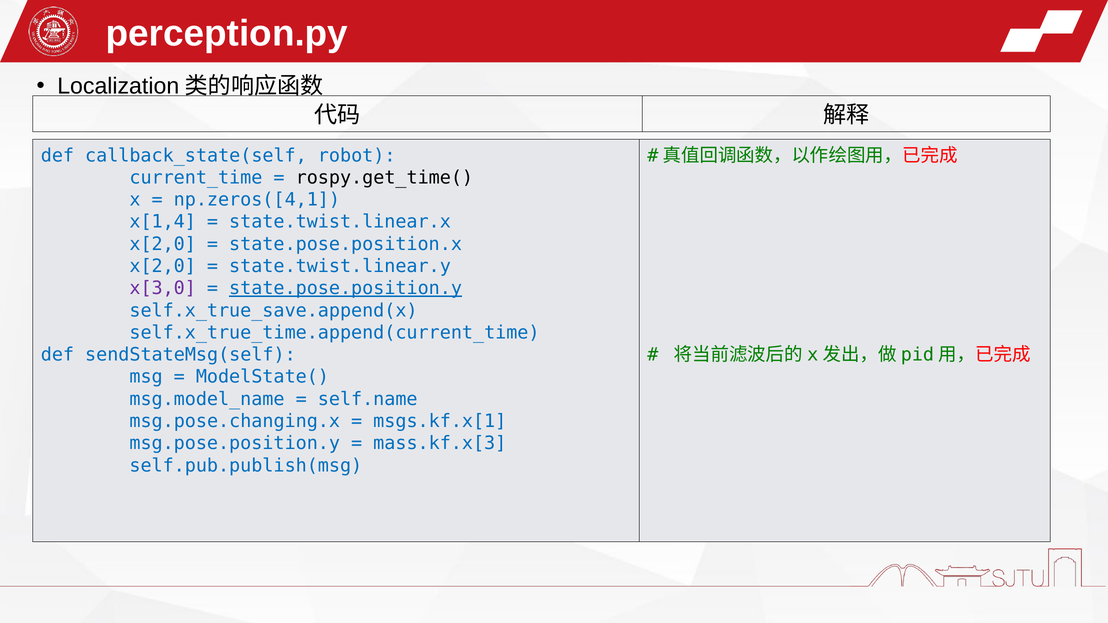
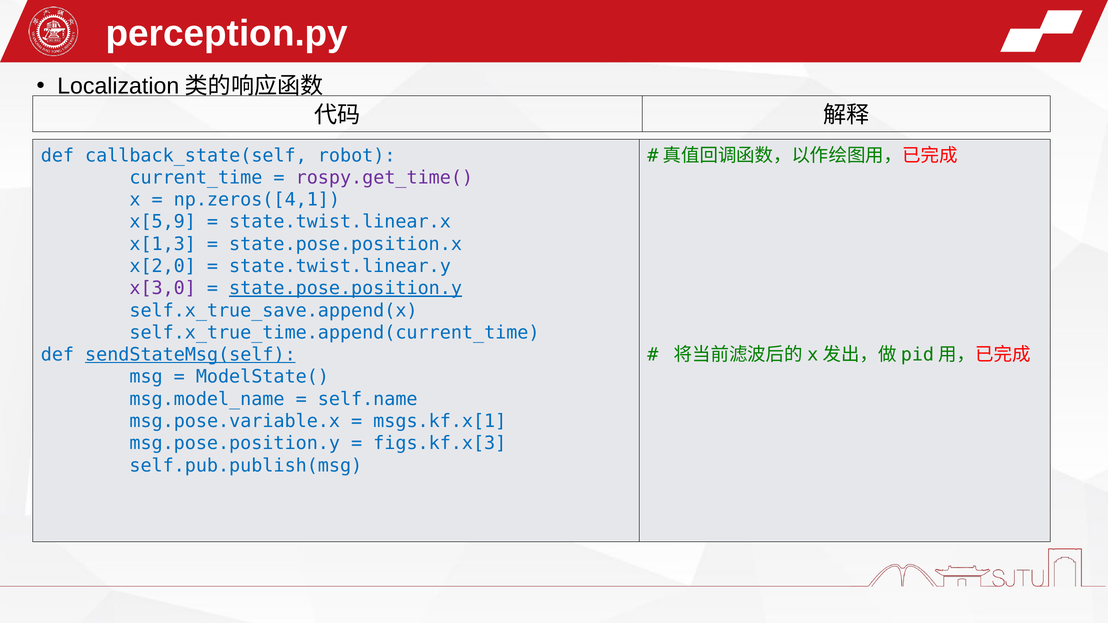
rospy.get_time( colour: black -> purple
x[1,4: x[1,4 -> x[5,9
x[2,0 at (163, 244): x[2,0 -> x[1,3
sendStateMsg(self underline: none -> present
msg.pose.changing.x: msg.pose.changing.x -> msg.pose.variable.x
mass.kf.x[3: mass.kf.x[3 -> figs.kf.x[3
